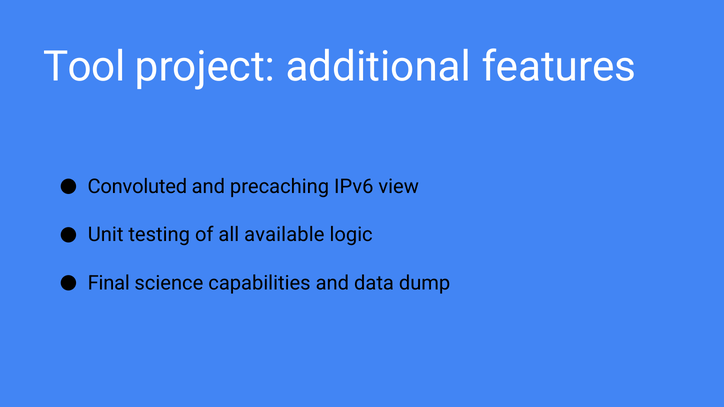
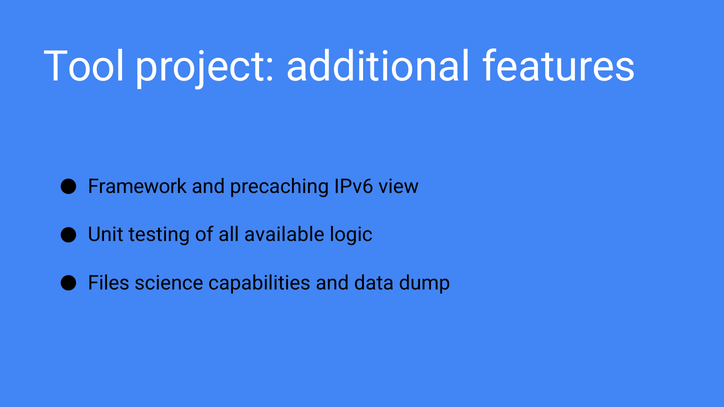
Convoluted: Convoluted -> Framework
Final: Final -> Files
